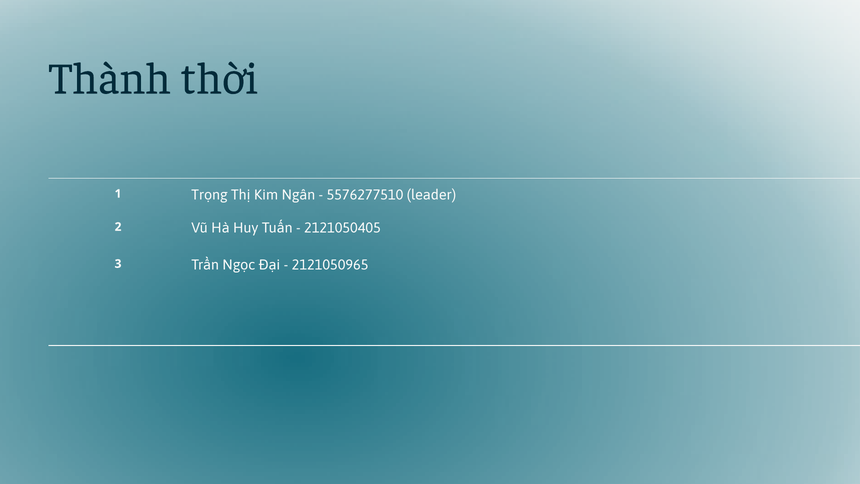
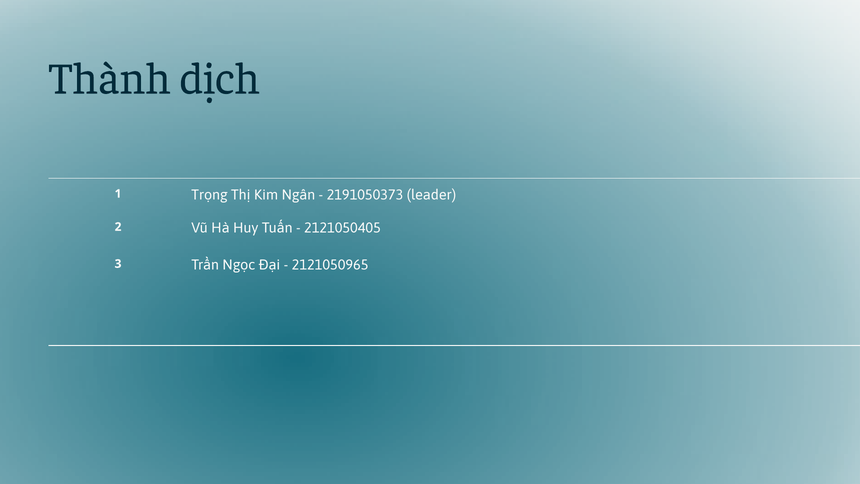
thời: thời -> dịch
5576277510: 5576277510 -> 2191050373
